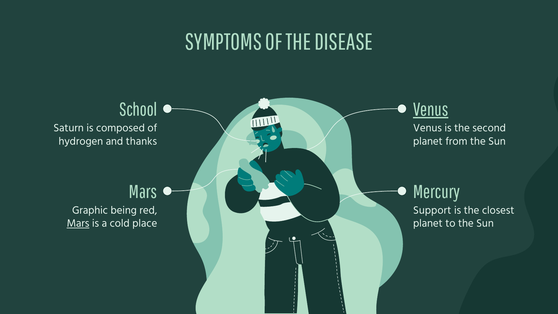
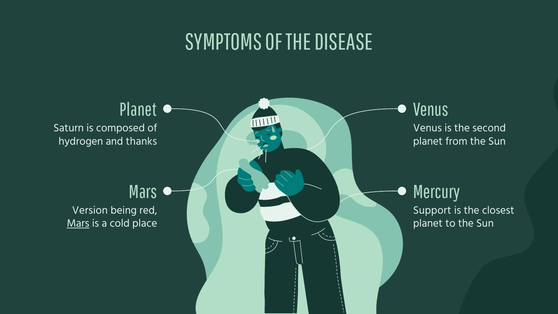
School at (138, 110): School -> Planet
Venus at (431, 110) underline: present -> none
Graphic: Graphic -> Version
